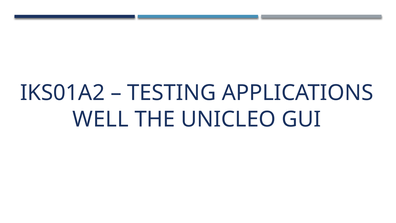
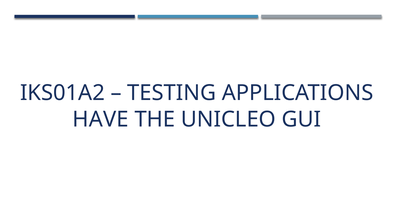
WELL: WELL -> HAVE
